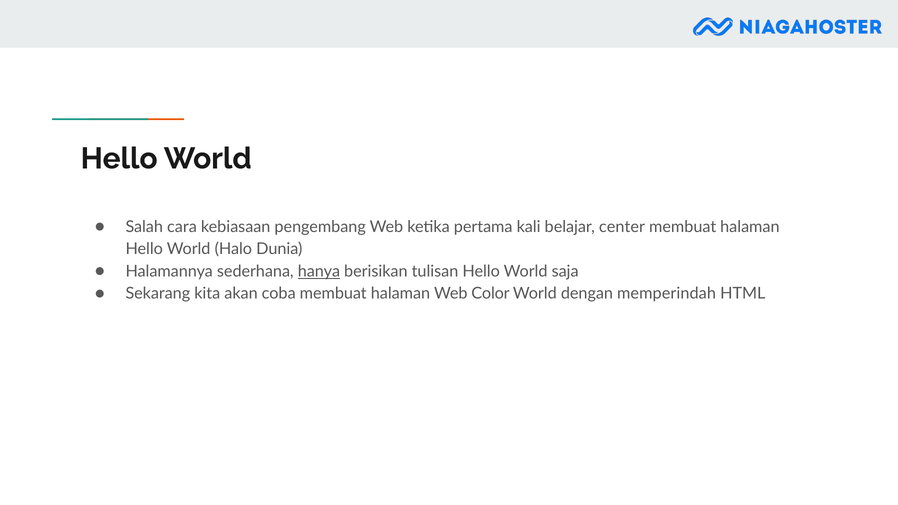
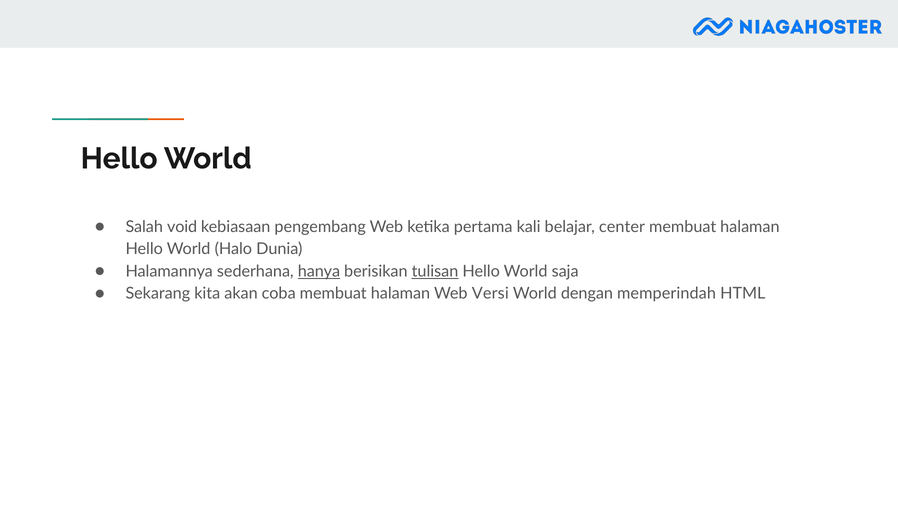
cara: cara -> void
tulisan underline: none -> present
Color: Color -> Versi
